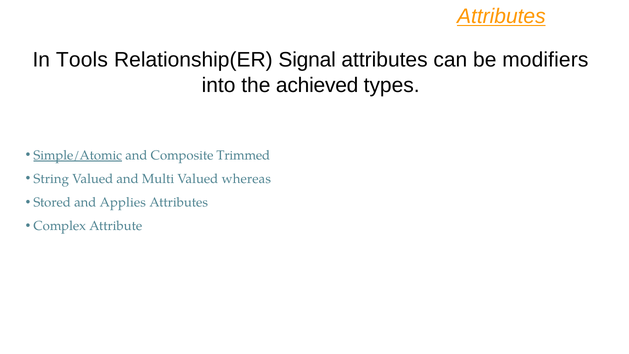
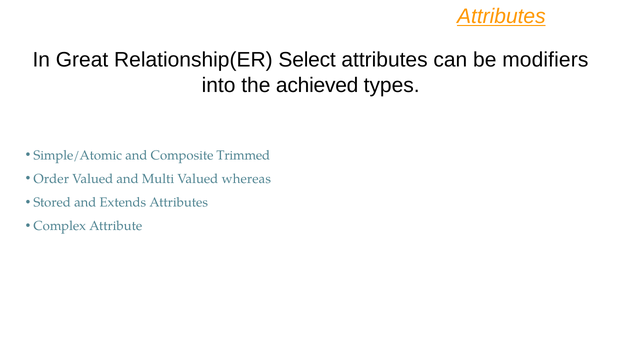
Tools: Tools -> Great
Signal: Signal -> Select
Simple/Atomic underline: present -> none
String: String -> Order
Applies: Applies -> Extends
